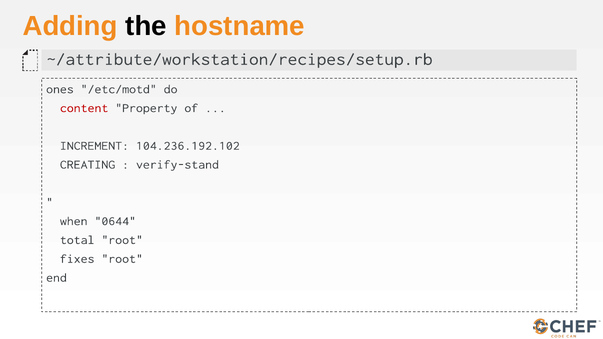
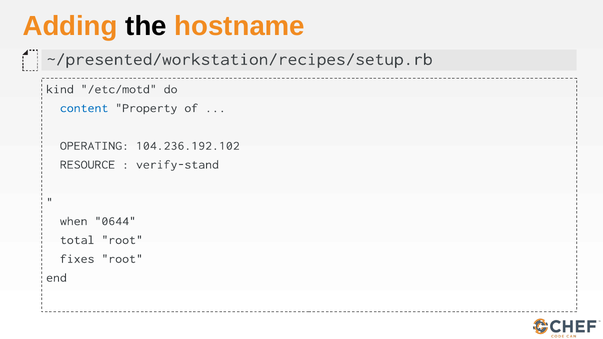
~/attribute/workstation/recipes/setup.rb: ~/attribute/workstation/recipes/setup.rb -> ~/presented/workstation/recipes/setup.rb
ones: ones -> kind
content colour: red -> blue
INCREMENT: INCREMENT -> OPERATING
CREATING: CREATING -> RESOURCE
